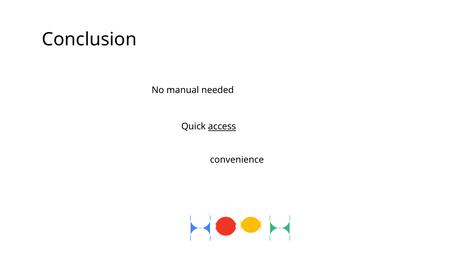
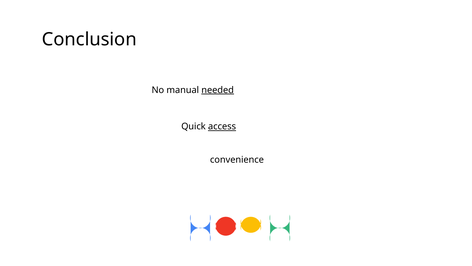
needed underline: none -> present
